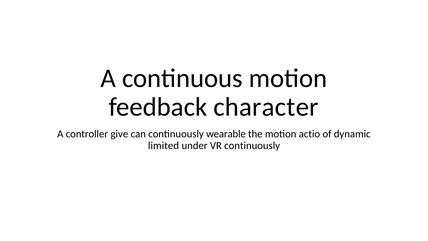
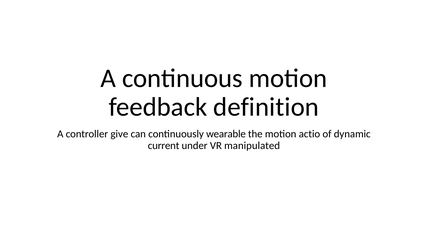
character: character -> definition
limited: limited -> current
VR continuously: continuously -> manipulated
